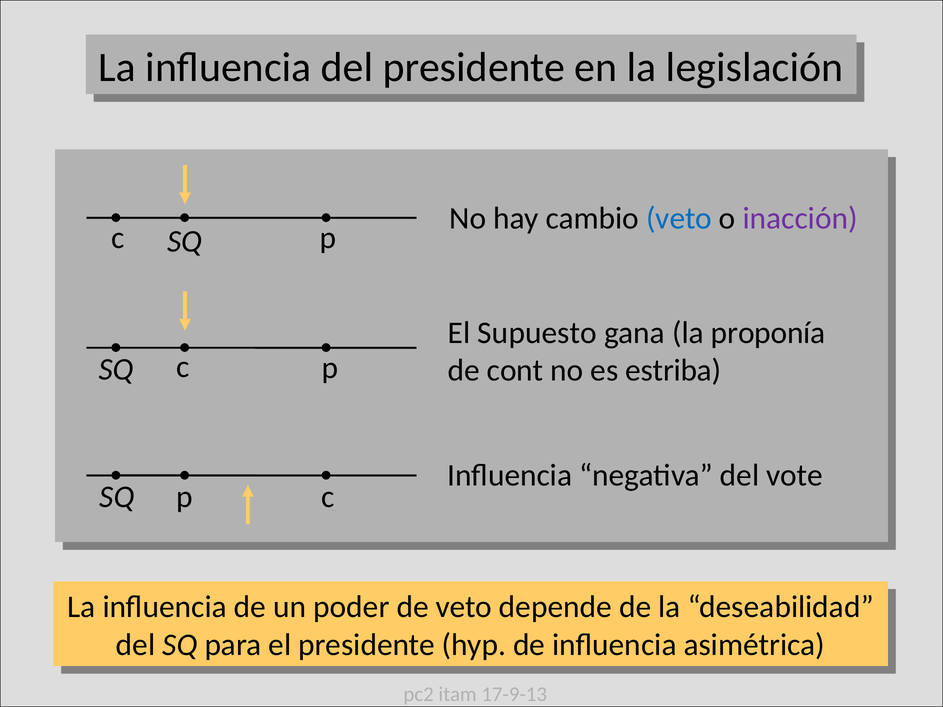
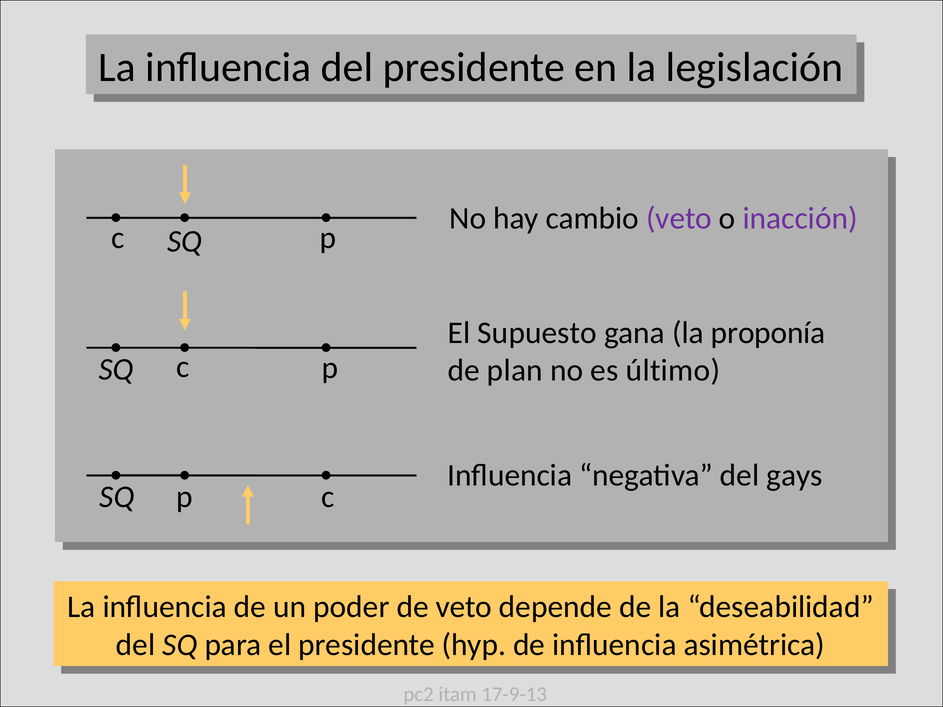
veto at (679, 219) colour: blue -> purple
cont: cont -> plan
estriba: estriba -> último
vote: vote -> gays
